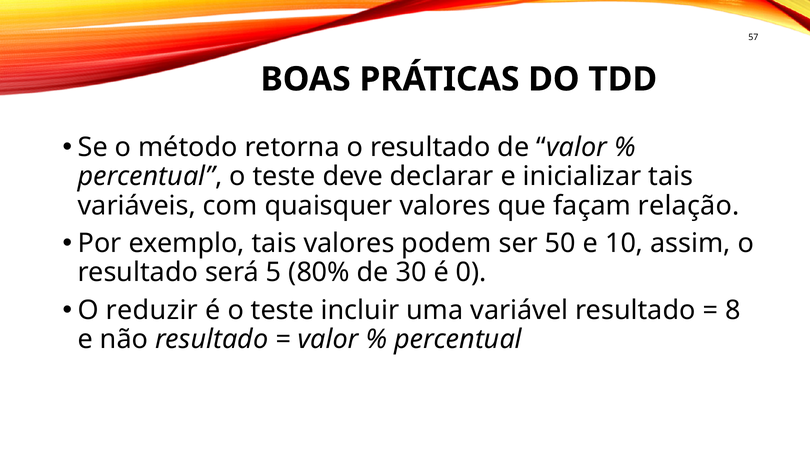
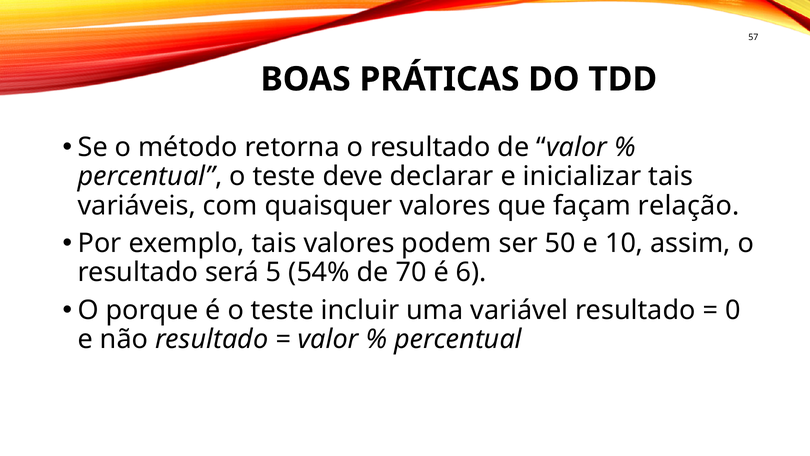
80%: 80% -> 54%
30: 30 -> 70
0: 0 -> 6
reduzir: reduzir -> porque
8: 8 -> 0
